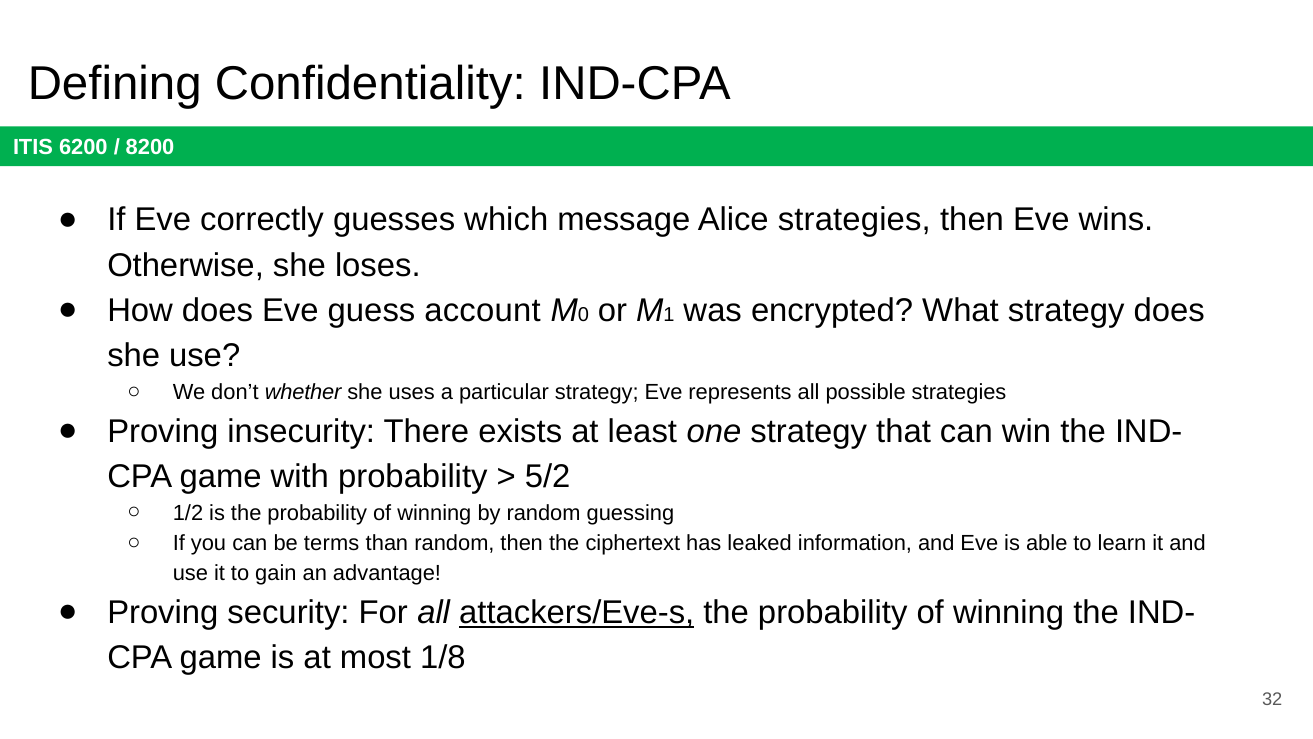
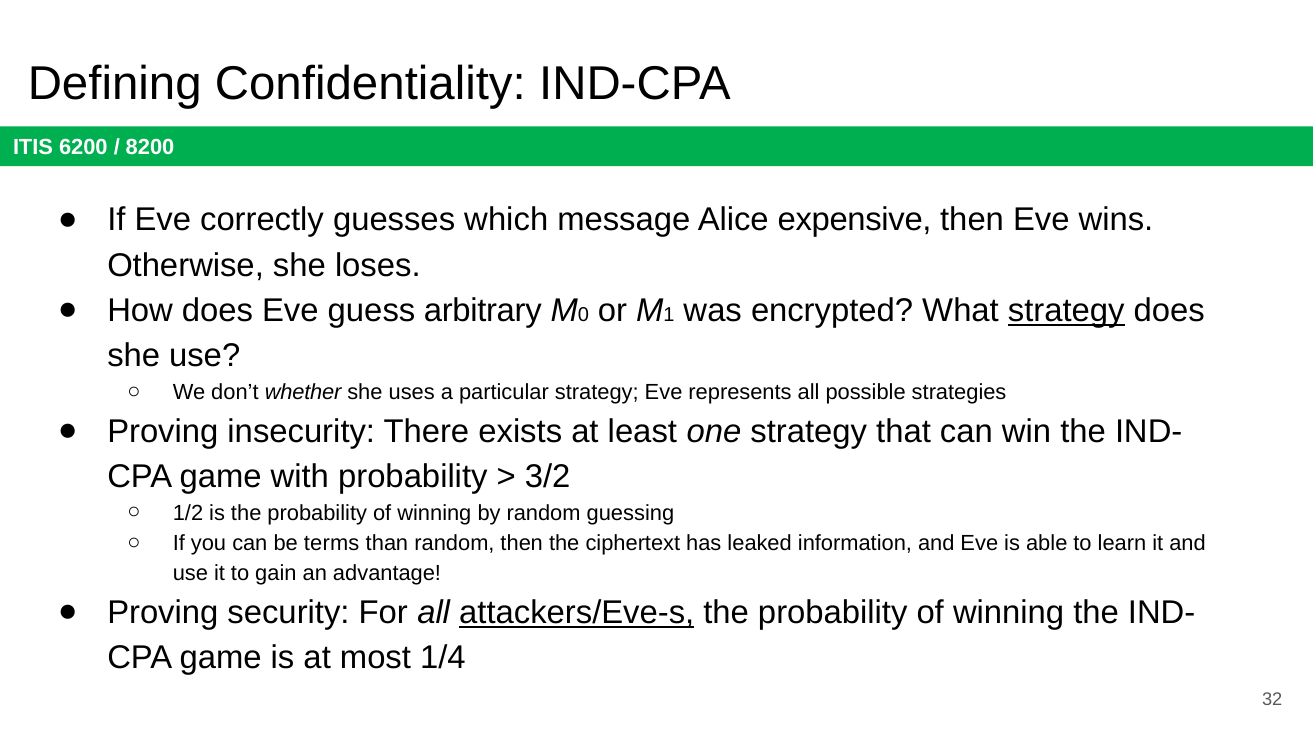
Alice strategies: strategies -> expensive
account: account -> arbitrary
strategy at (1066, 311) underline: none -> present
5/2: 5/2 -> 3/2
1/8: 1/8 -> 1/4
